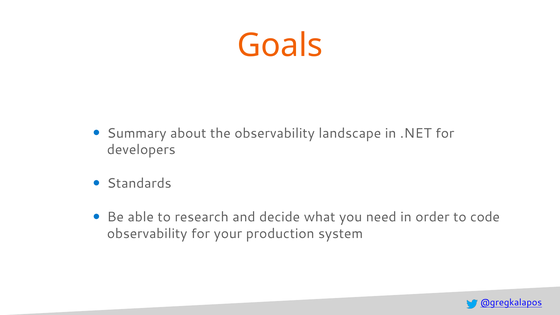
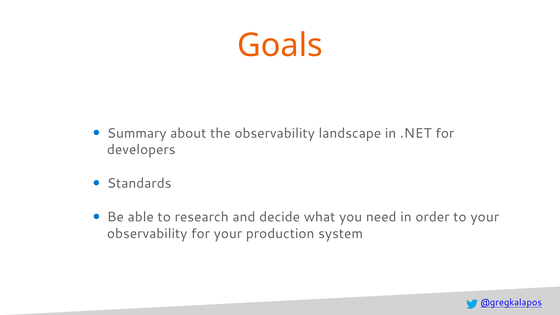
to code: code -> your
